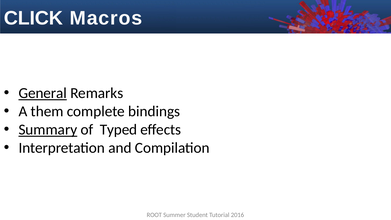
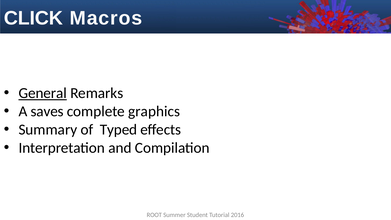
them: them -> saves
bindings: bindings -> graphics
Summary underline: present -> none
